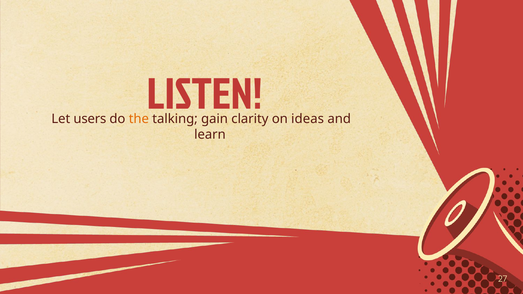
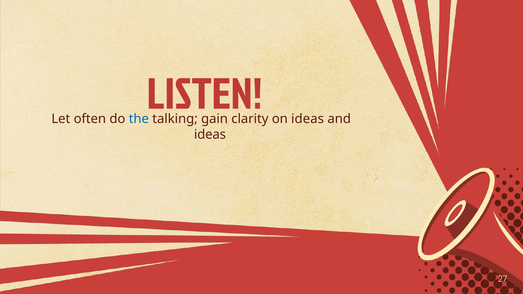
users: users -> often
the colour: orange -> blue
learn at (210, 135): learn -> ideas
